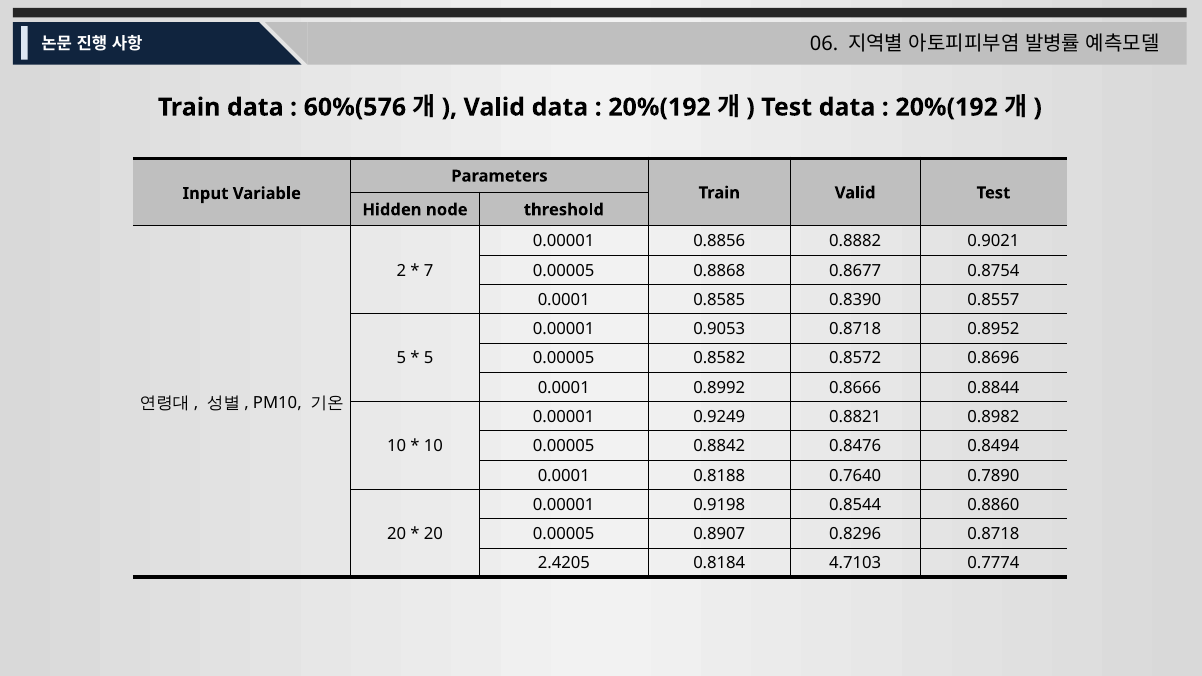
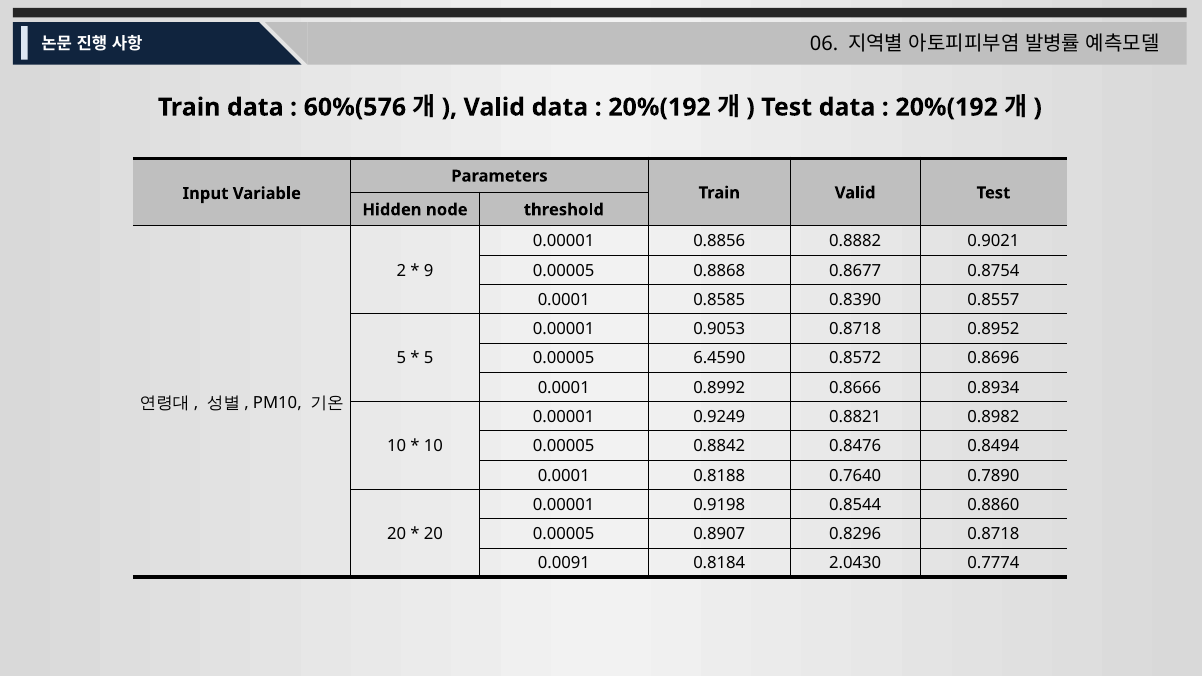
7: 7 -> 9
0.8582: 0.8582 -> 6.4590
0.8844: 0.8844 -> 0.8934
2.4205: 2.4205 -> 0.0091
4.7103: 4.7103 -> 2.0430
